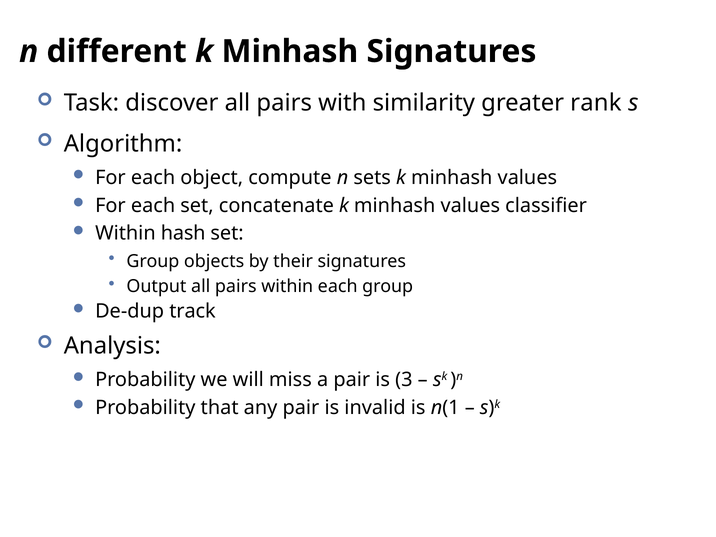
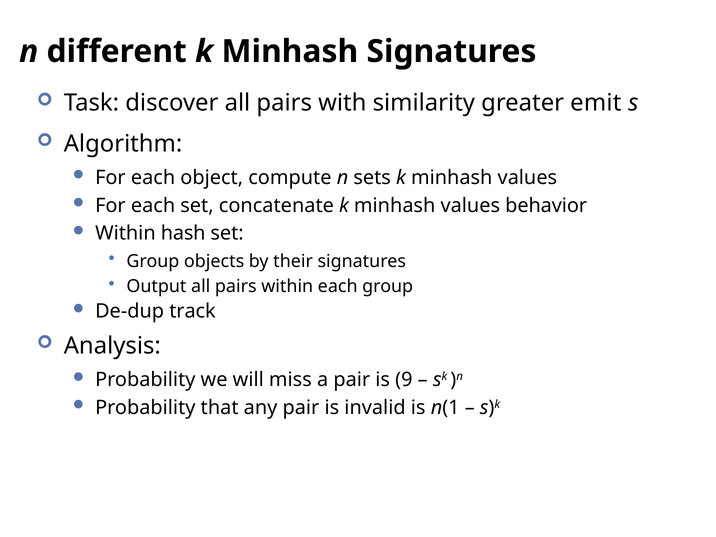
rank: rank -> emit
classifier: classifier -> behavior
3: 3 -> 9
